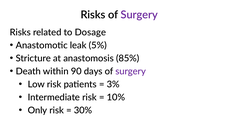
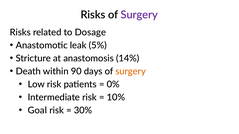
85%: 85% -> 14%
surgery at (131, 72) colour: purple -> orange
3%: 3% -> 0%
Only: Only -> Goal
